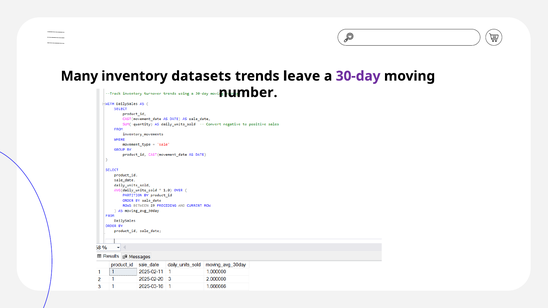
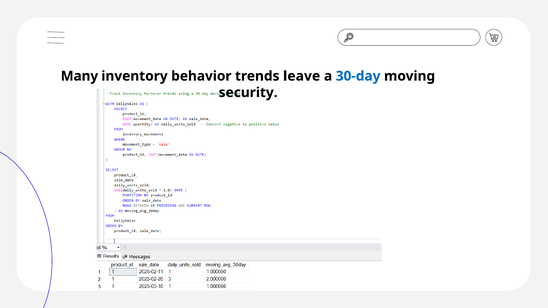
datasets: datasets -> behavior
30-day colour: purple -> blue
number: number -> security
